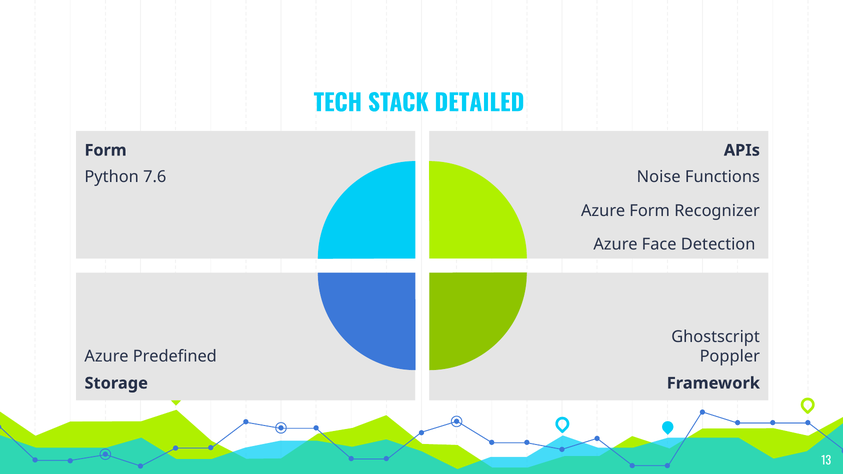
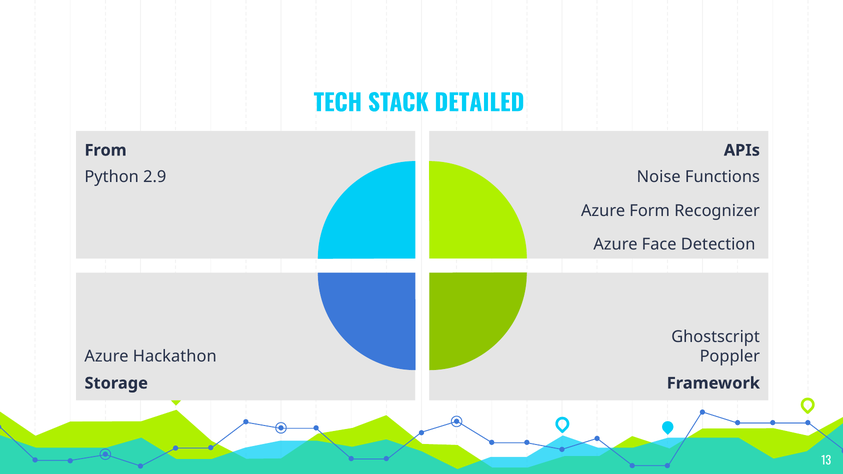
Form at (106, 150): Form -> From
7.6: 7.6 -> 2.9
Predefined: Predefined -> Hackathon
